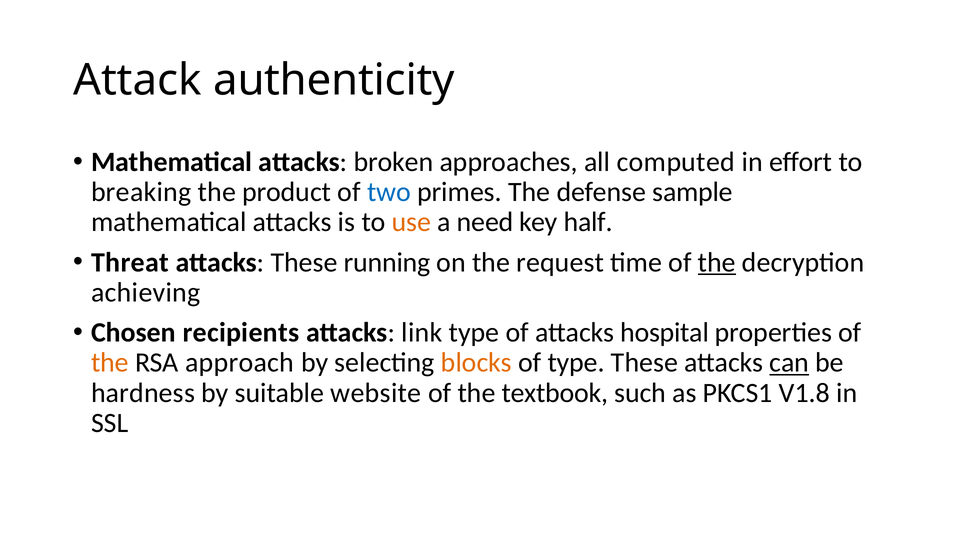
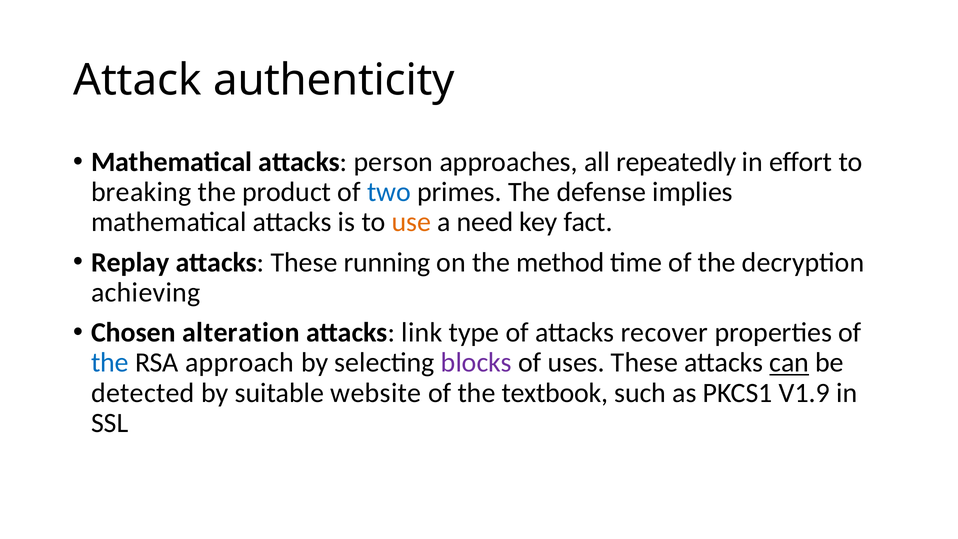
broken: broken -> person
computed: computed -> repeatedly
sample: sample -> implies
half: half -> fact
Threat: Threat -> Replay
request: request -> method
the at (717, 262) underline: present -> none
recipients: recipients -> alteration
hospital: hospital -> recover
the at (110, 363) colour: orange -> blue
blocks colour: orange -> purple
of type: type -> uses
hardness: hardness -> detected
V1.8: V1.8 -> V1.9
